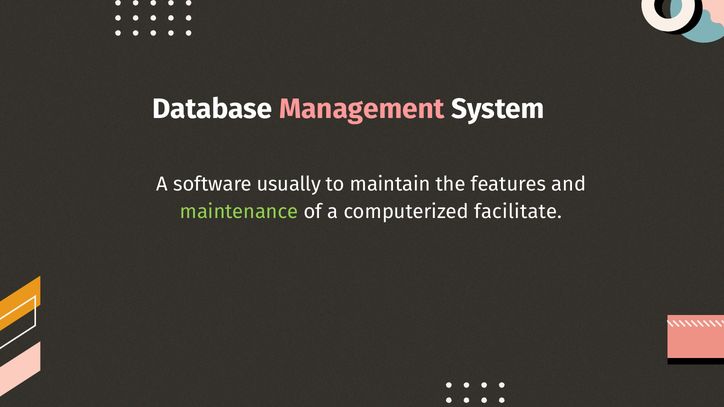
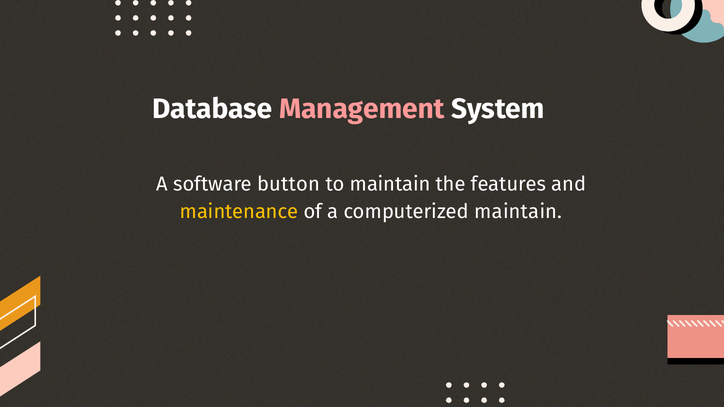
usually: usually -> button
maintenance colour: light green -> yellow
computerized facilitate: facilitate -> maintain
